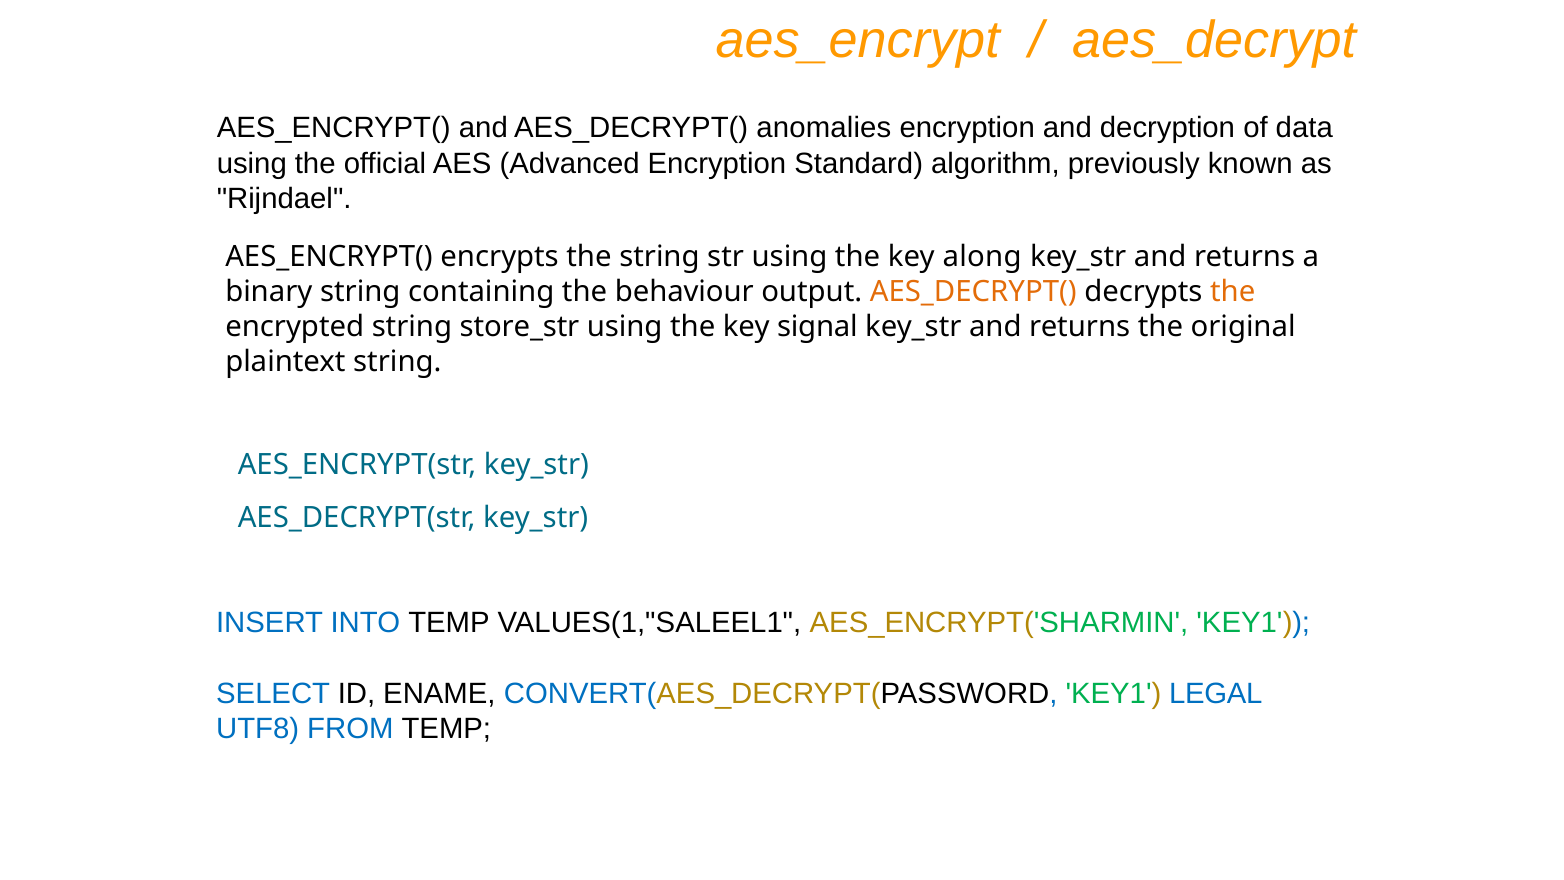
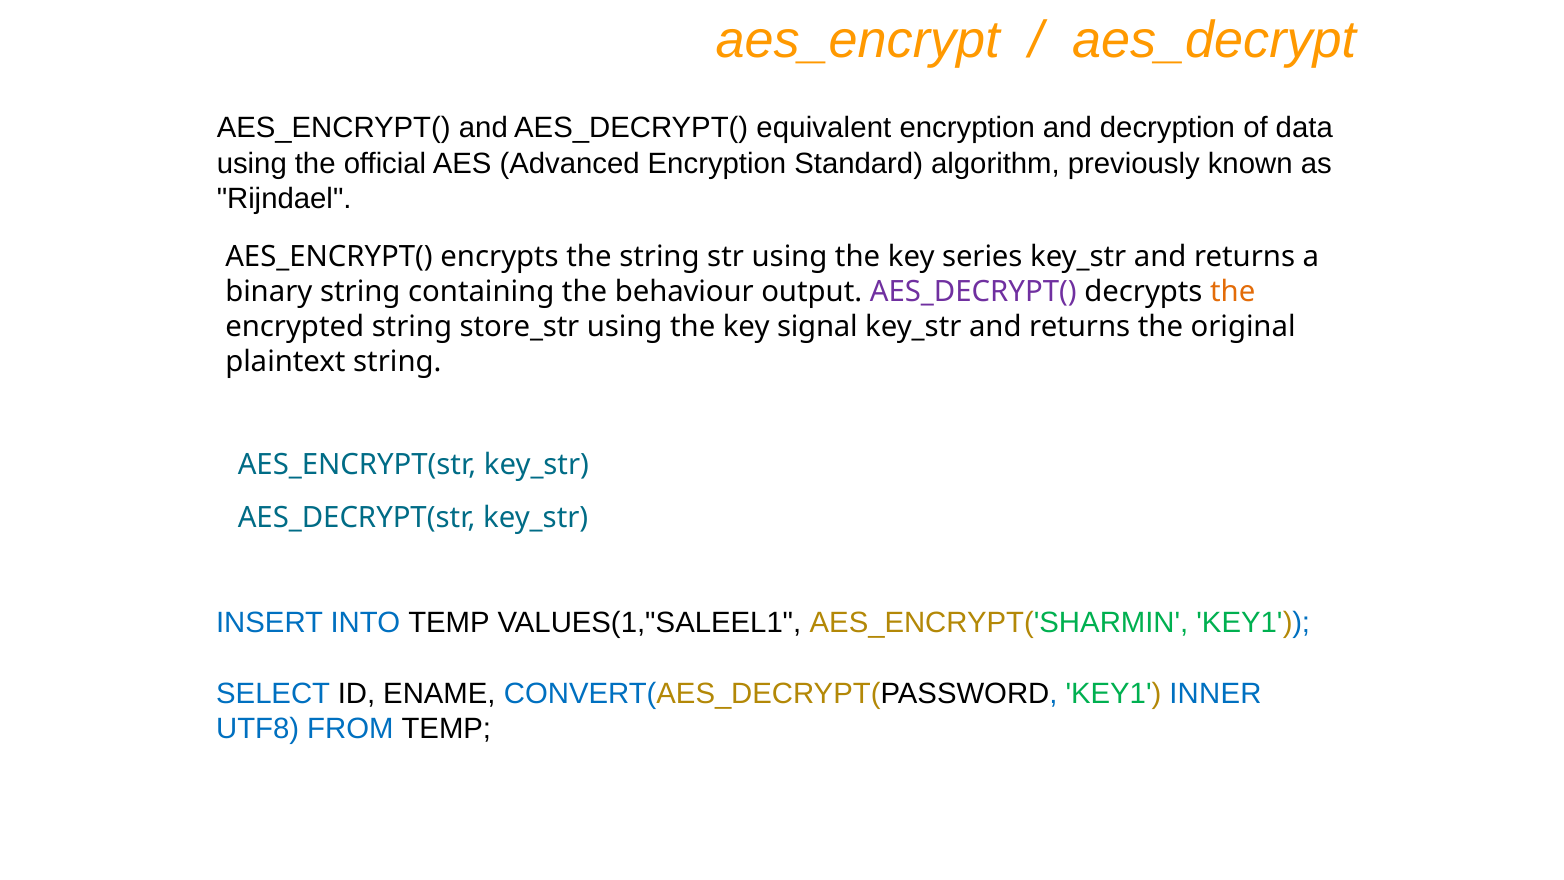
anomalies: anomalies -> equivalent
along: along -> series
AES_DECRYPT( at (973, 291) colour: orange -> purple
LEGAL: LEGAL -> INNER
